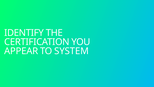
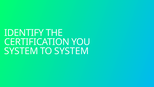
APPEAR at (21, 51): APPEAR -> SYSTEM
